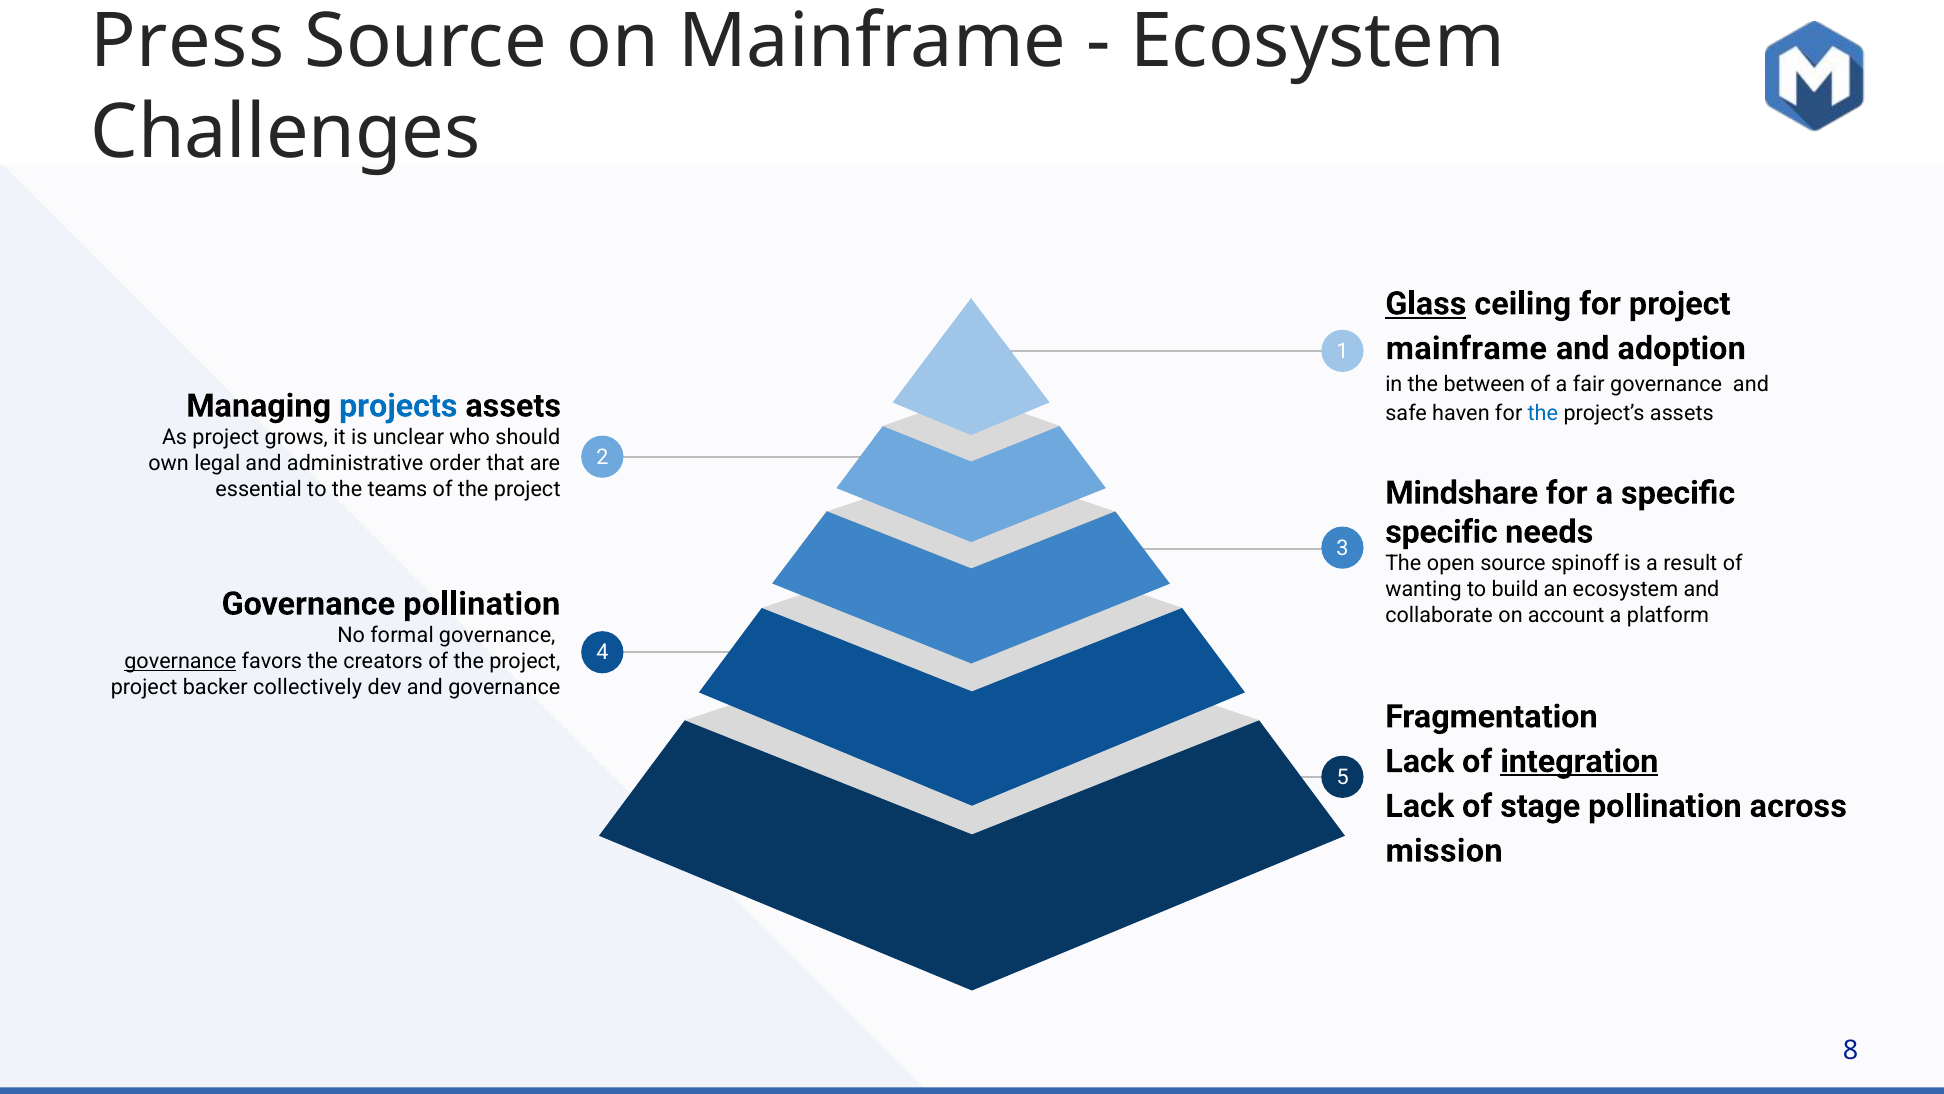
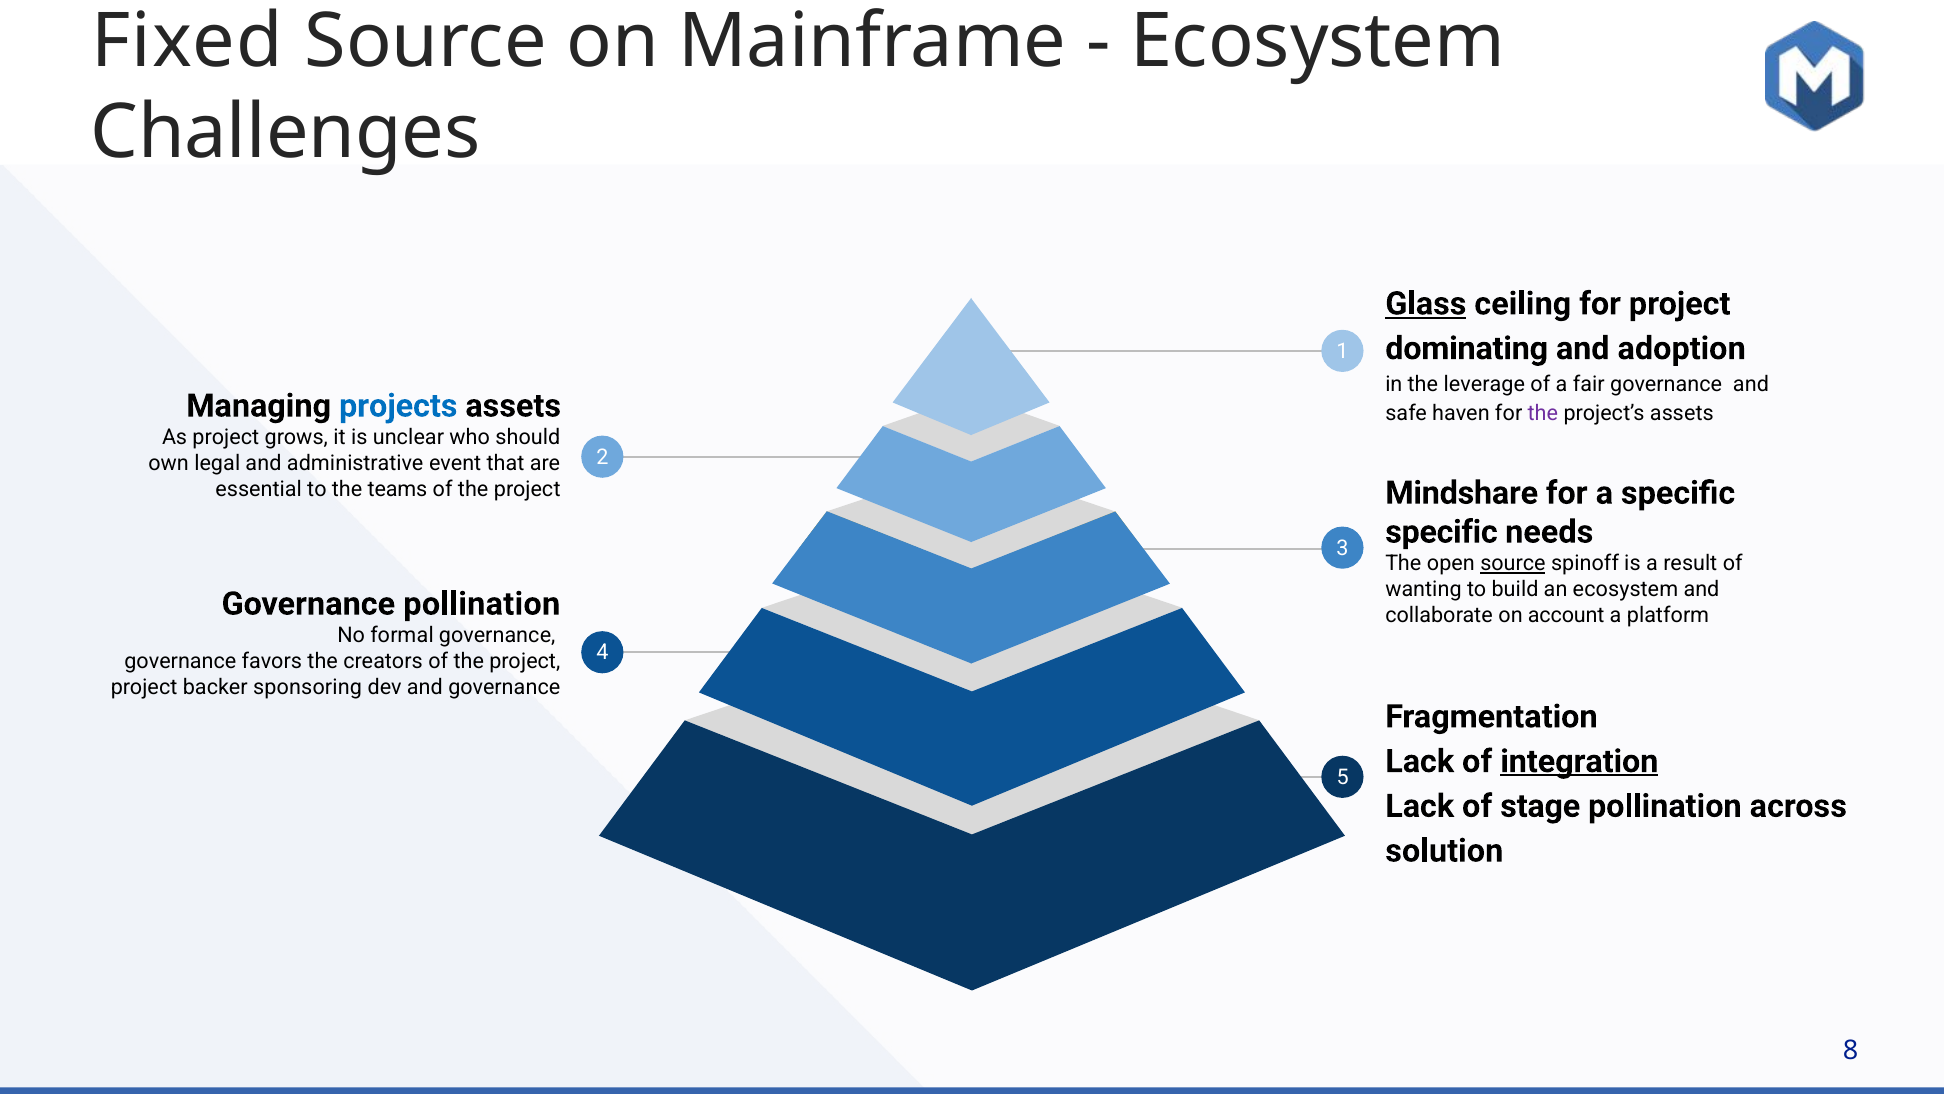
Press: Press -> Fixed
mainframe at (1466, 348): mainframe -> dominating
between: between -> leverage
the at (1543, 414) colour: blue -> purple
order: order -> event
source at (1513, 563) underline: none -> present
governance at (180, 661) underline: present -> none
collectively: collectively -> sponsoring
mission: mission -> solution
